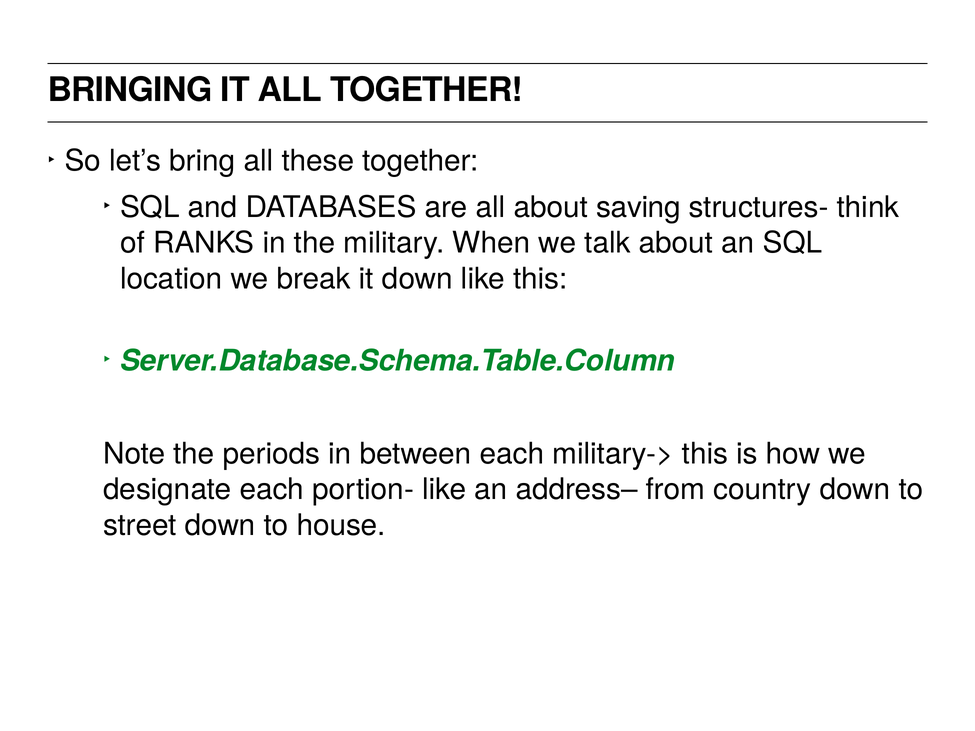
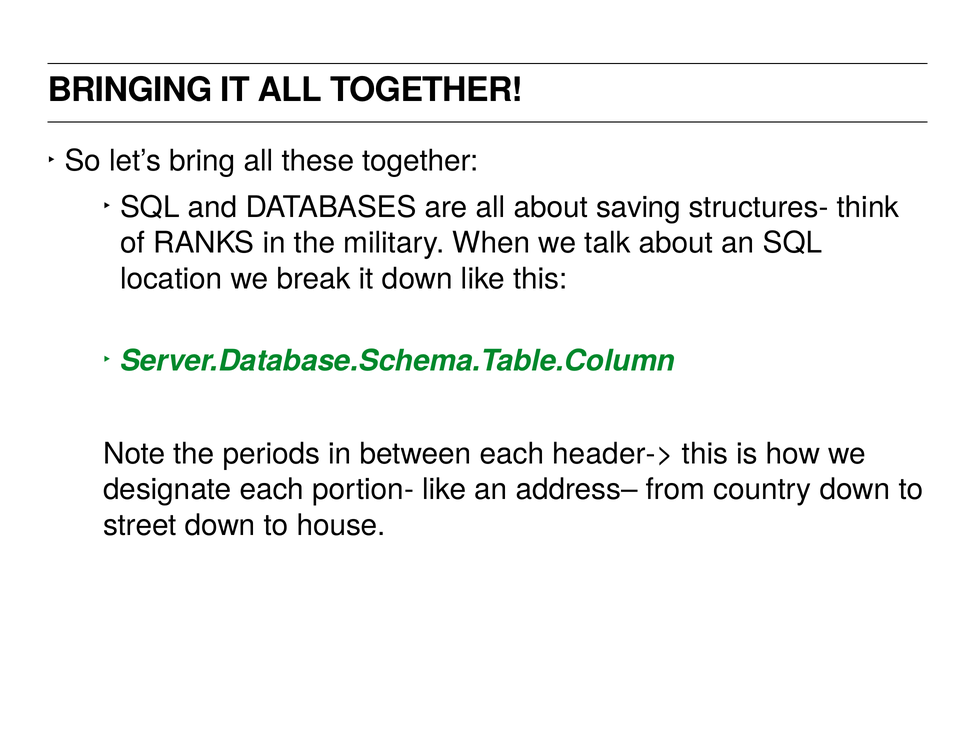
military->: military-> -> header->
